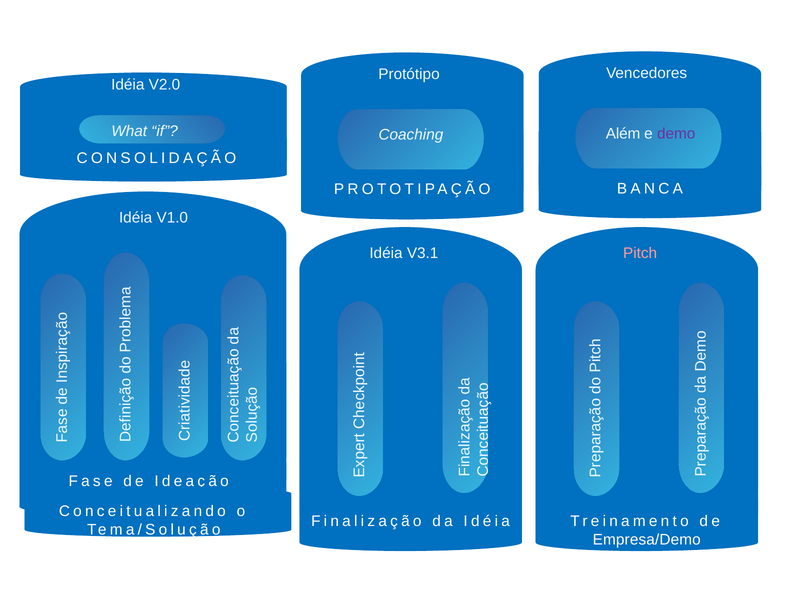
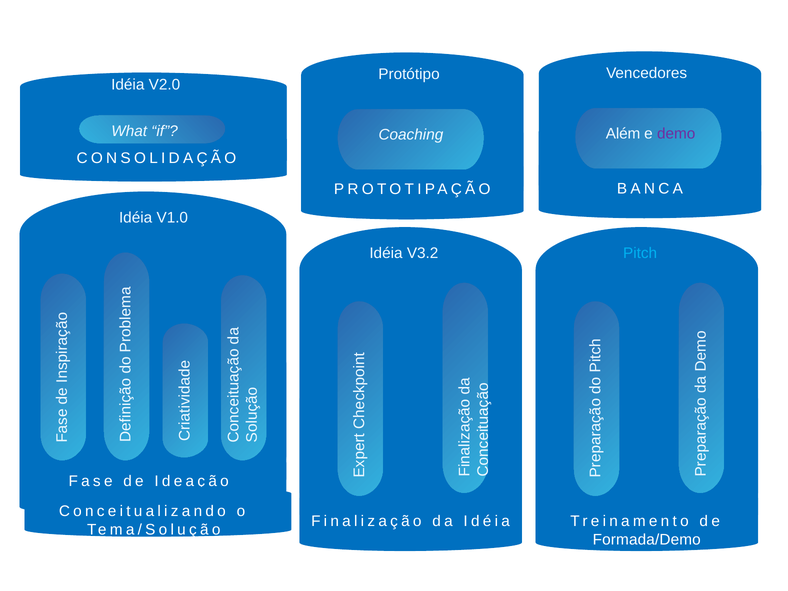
V3.1: V3.1 -> V3.2
Pitch colour: pink -> light blue
Empresa/Demo: Empresa/Demo -> Formada/Demo
